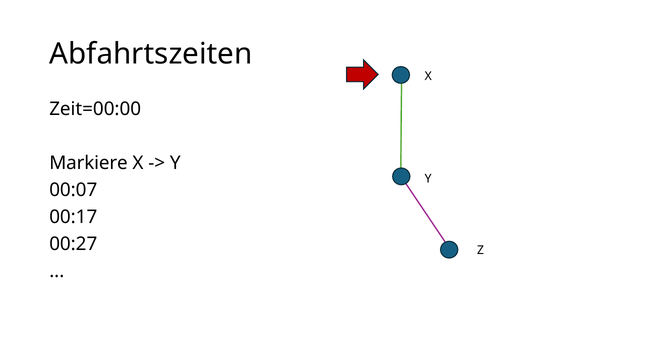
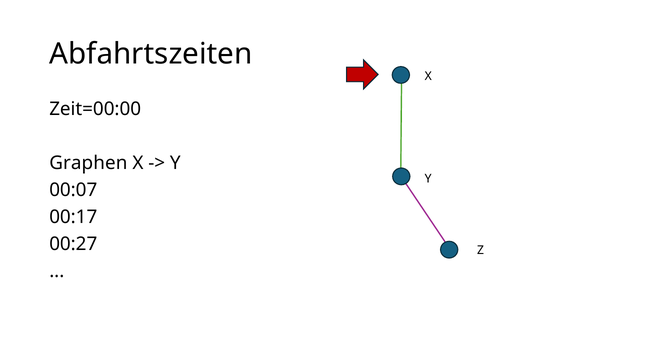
Markiere: Markiere -> Graphen
